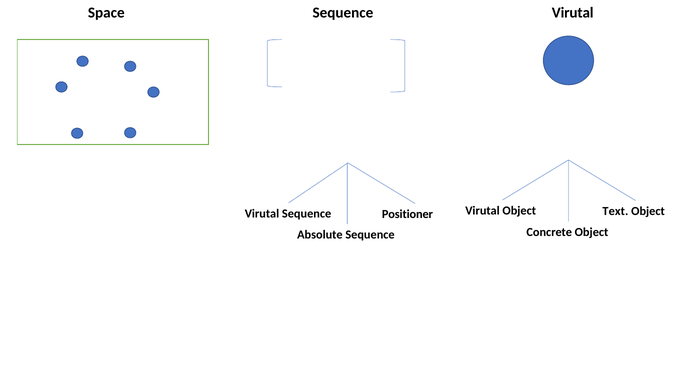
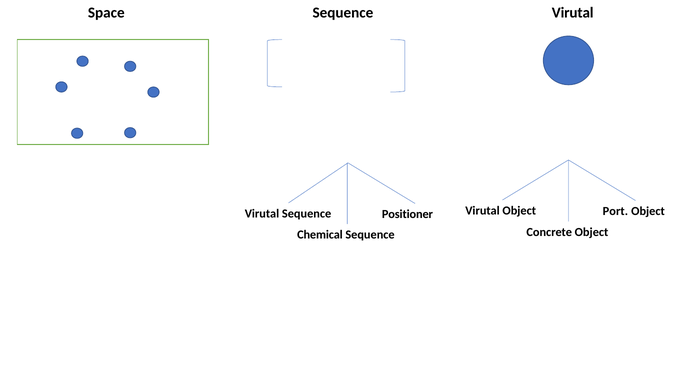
Text: Text -> Port
Absolute: Absolute -> Chemical
